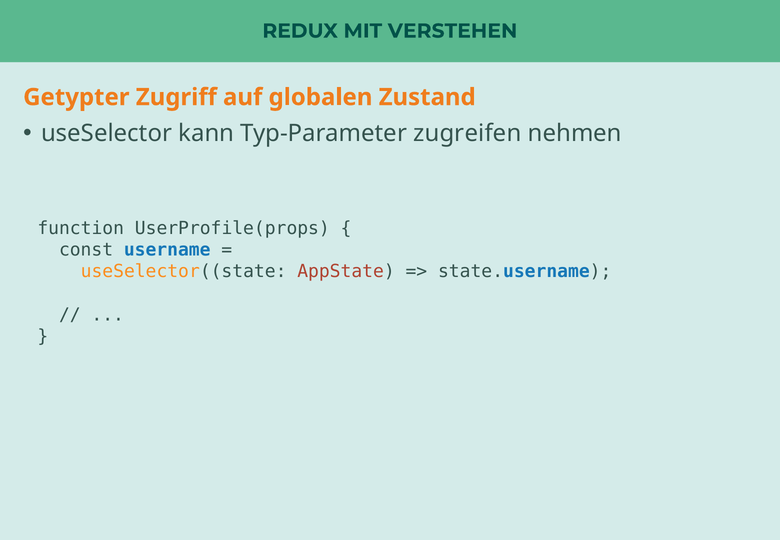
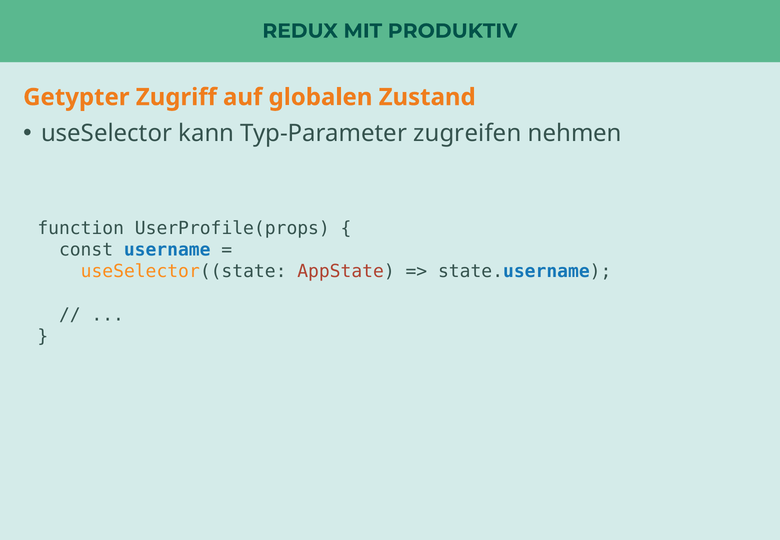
VERSTEHEN: VERSTEHEN -> PRODUKTIV
